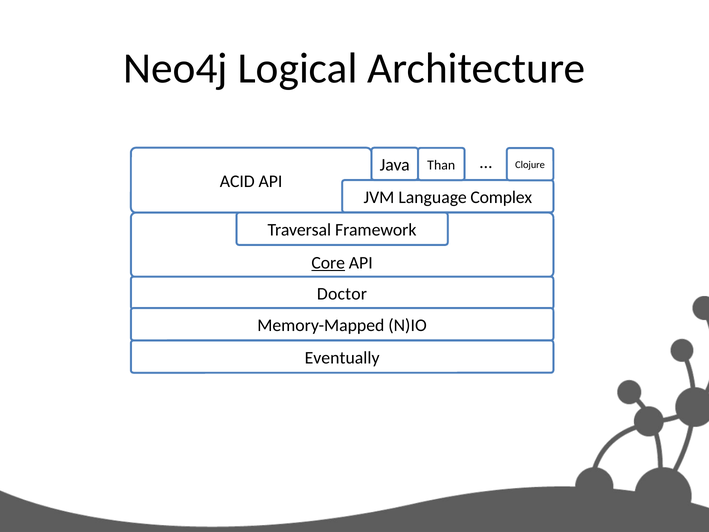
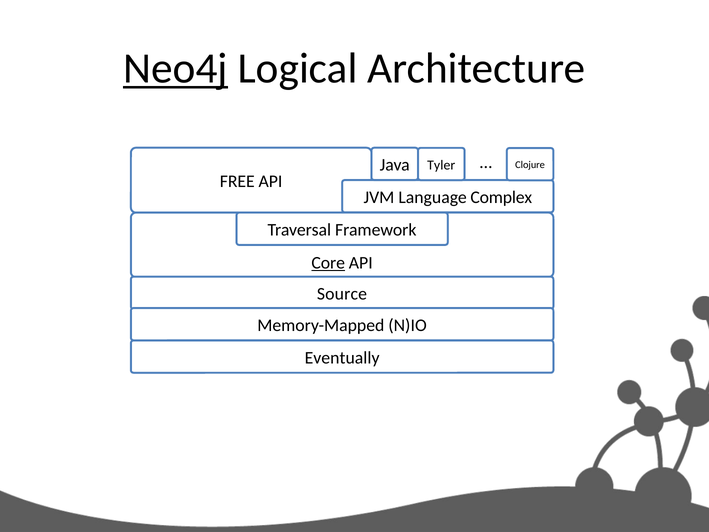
Neo4j underline: none -> present
Than: Than -> Tyler
ACID: ACID -> FREE
Doctor: Doctor -> Source
